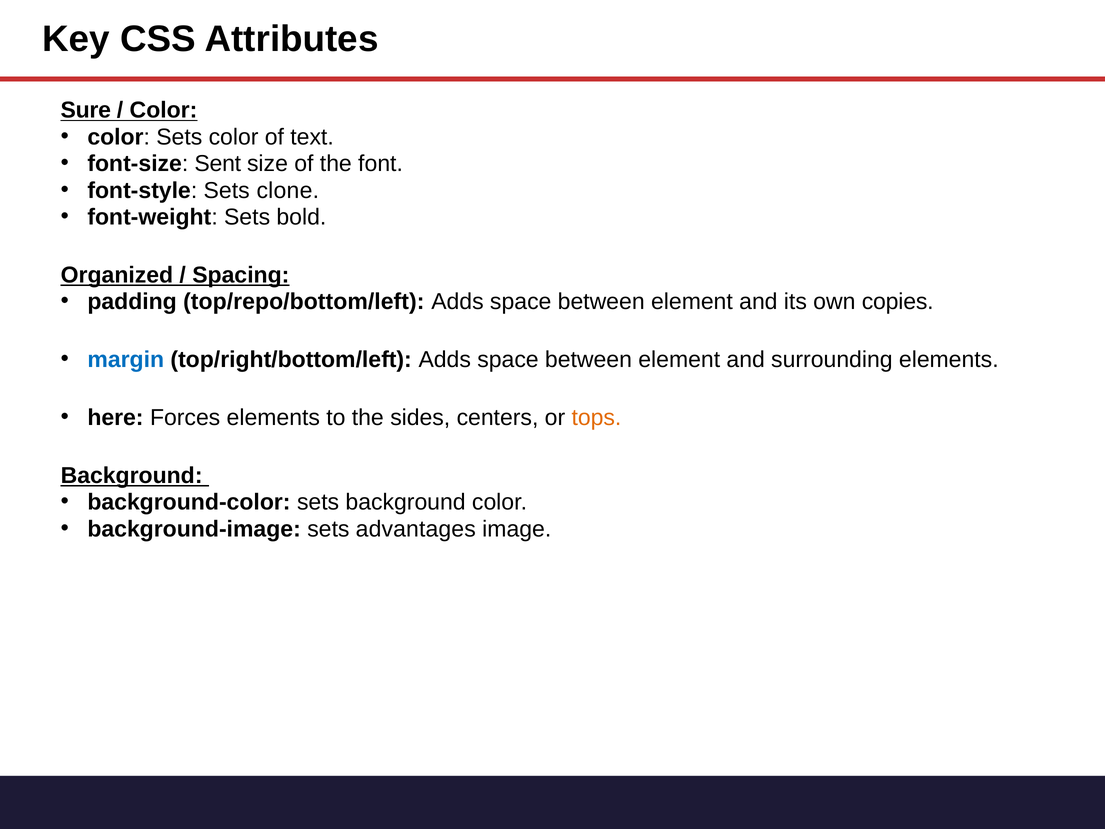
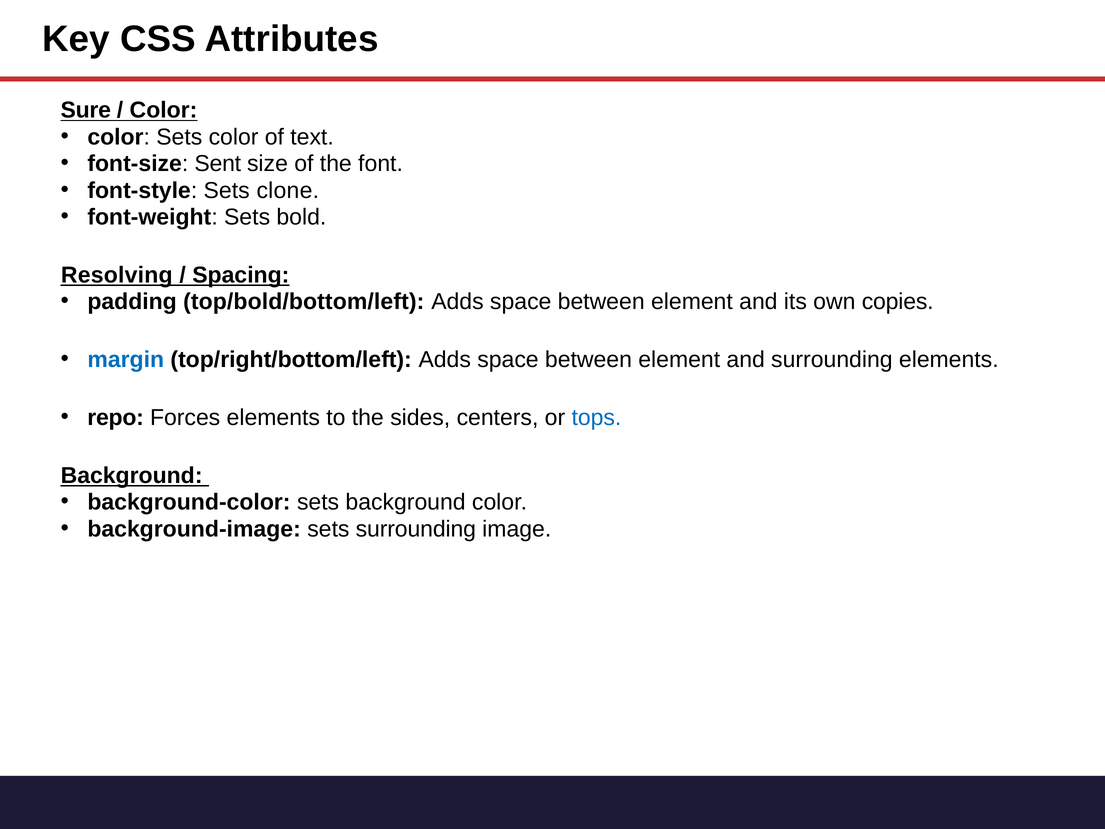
Organized: Organized -> Resolving
top/repo/bottom/left: top/repo/bottom/left -> top/bold/bottom/left
here: here -> repo
tops colour: orange -> blue
sets advantages: advantages -> surrounding
